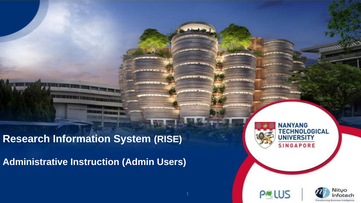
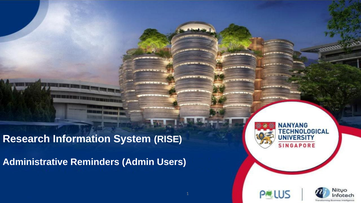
Instruction: Instruction -> Reminders
